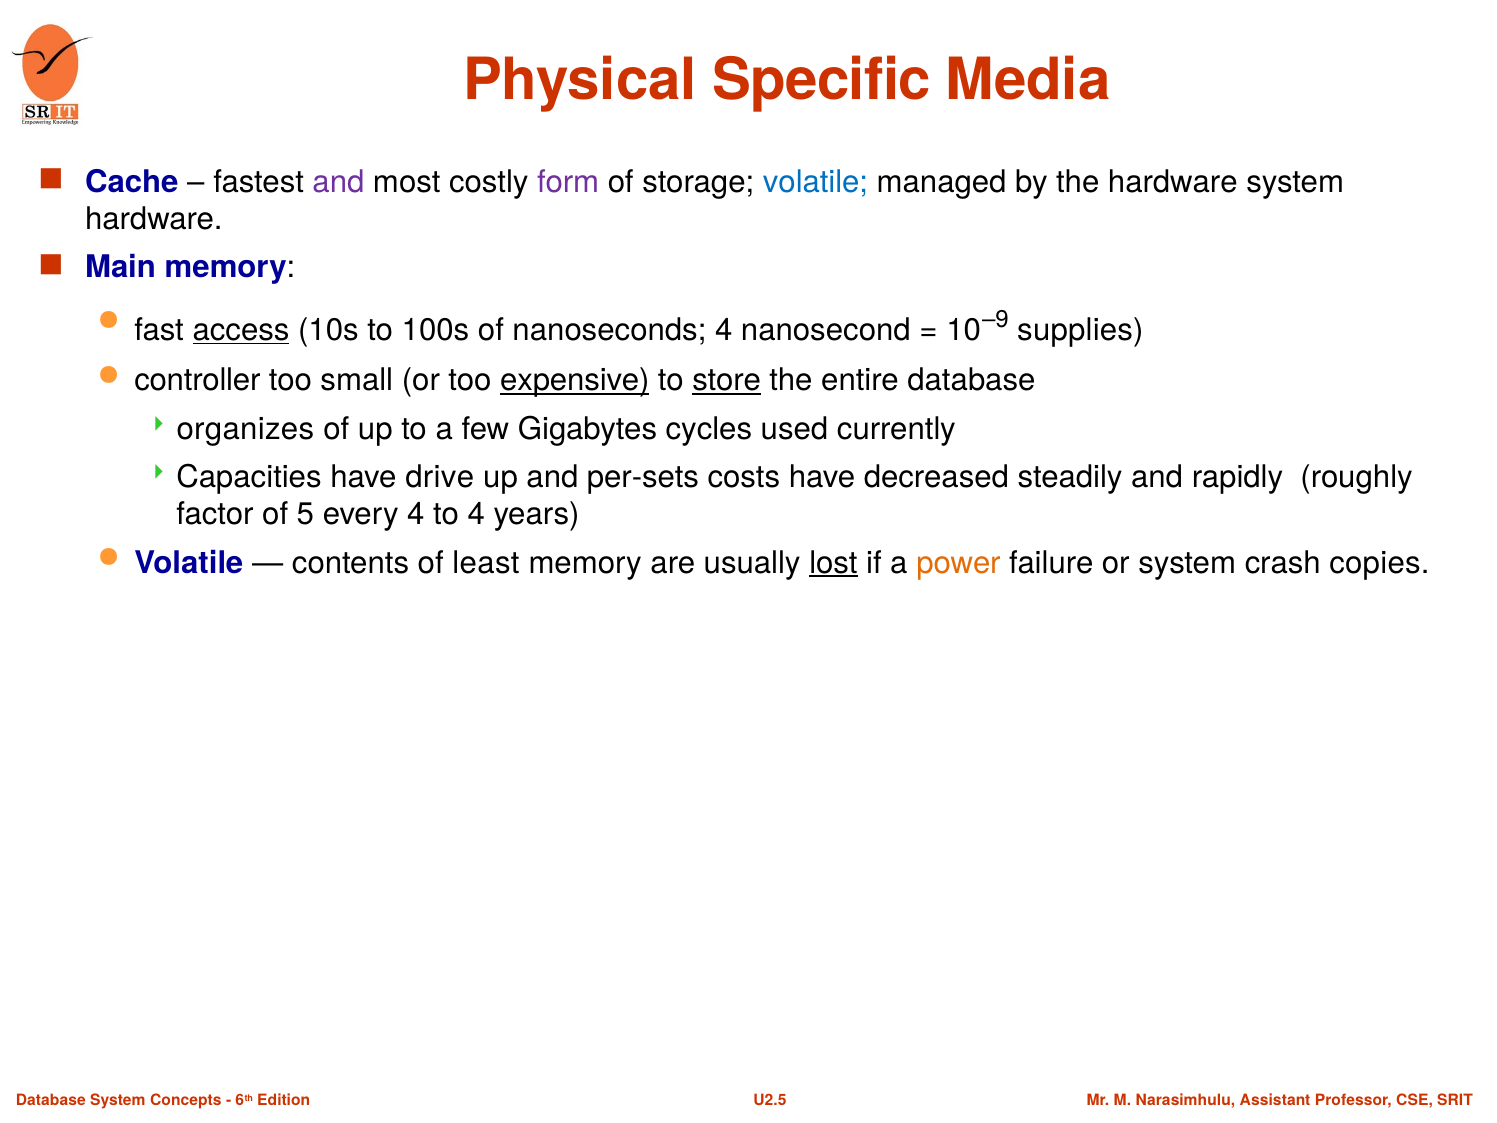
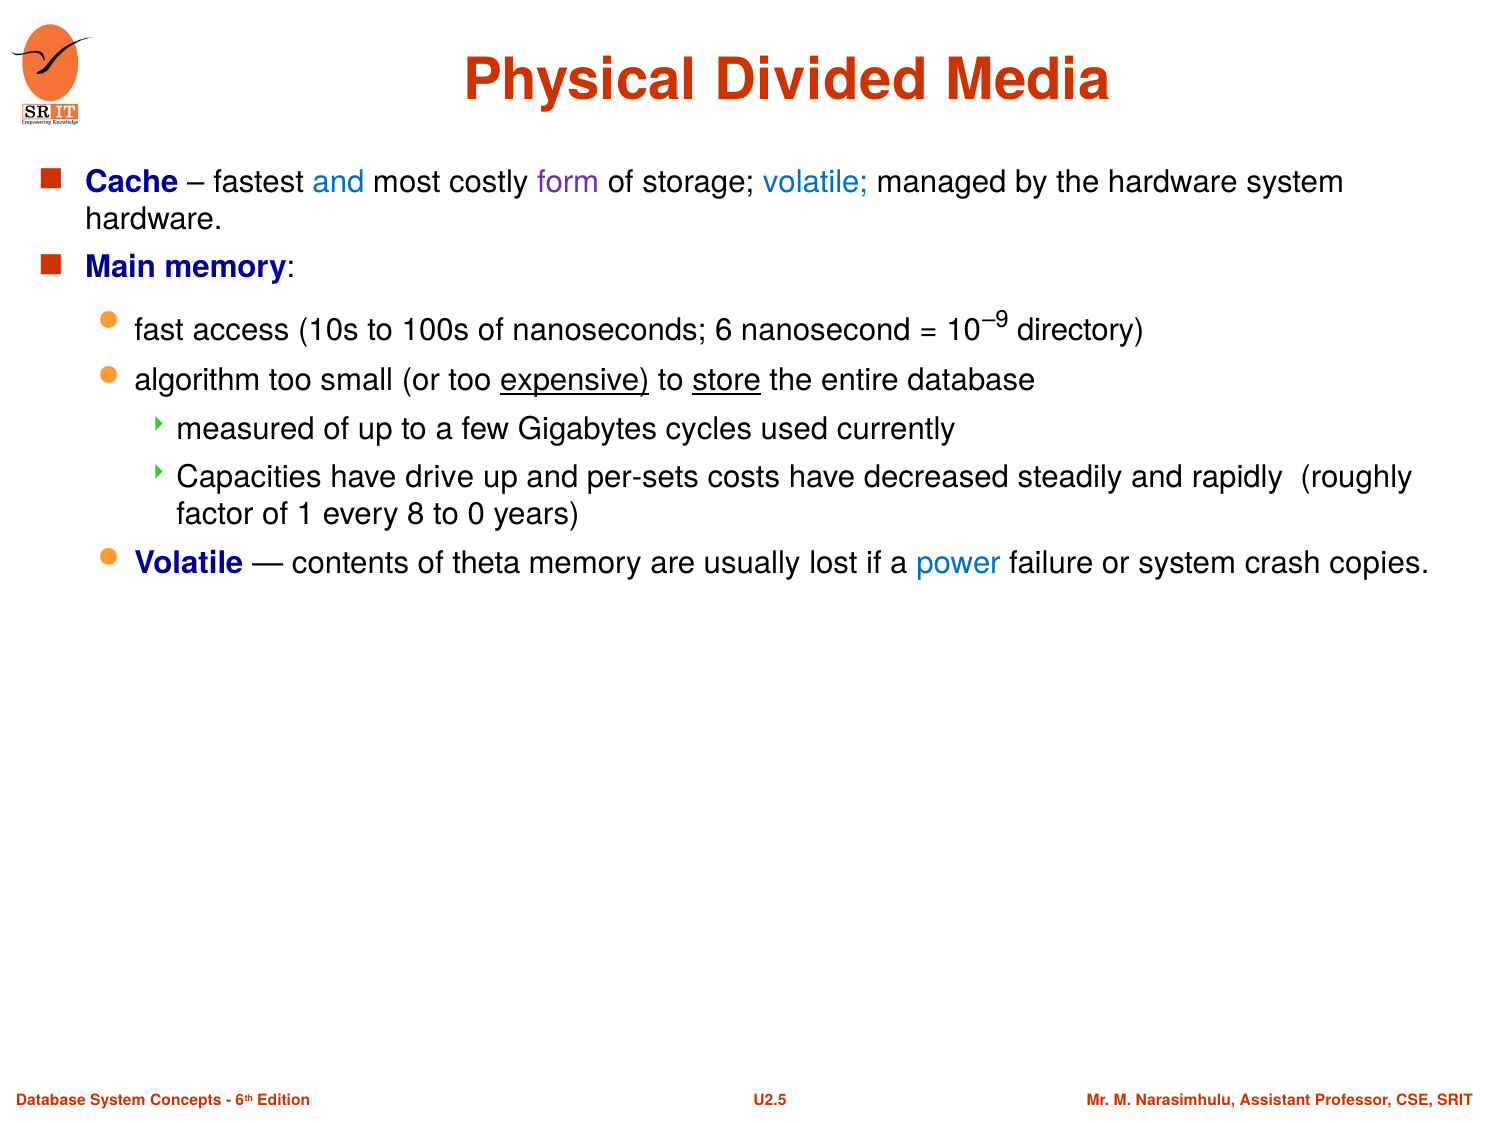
Specific: Specific -> Divided
and at (338, 182) colour: purple -> blue
access underline: present -> none
nanoseconds 4: 4 -> 6
supplies: supplies -> directory
controller: controller -> algorithm
organizes: organizes -> measured
5: 5 -> 1
every 4: 4 -> 8
to 4: 4 -> 0
least: least -> theta
lost underline: present -> none
power colour: orange -> blue
